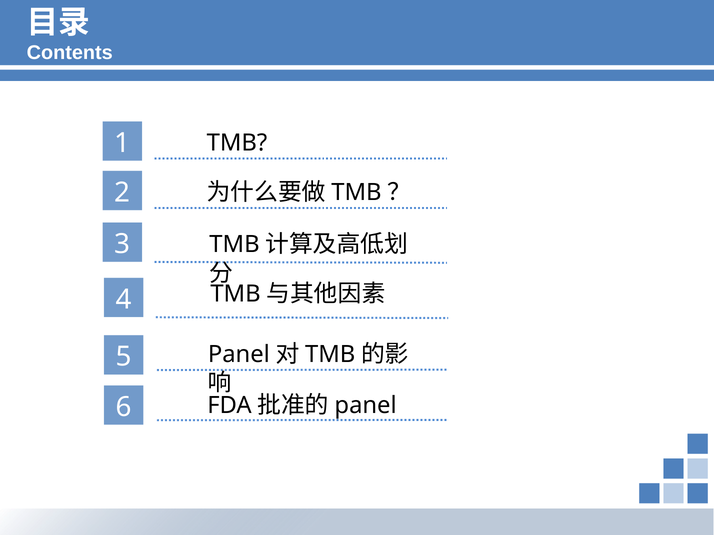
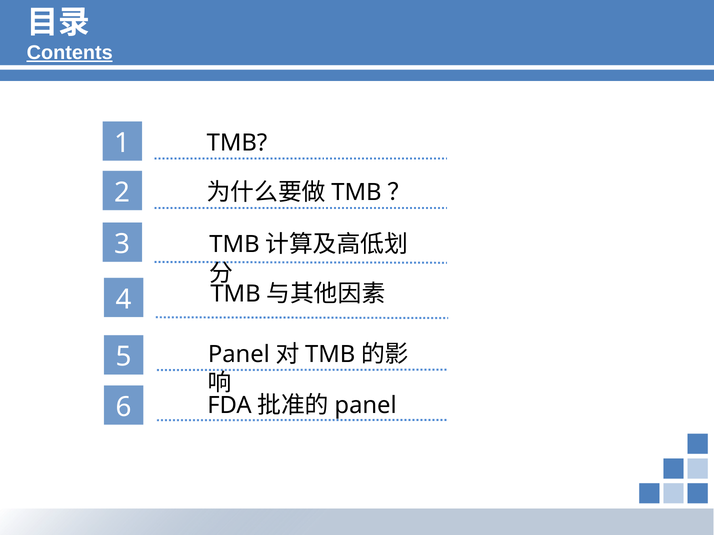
Contents underline: none -> present
